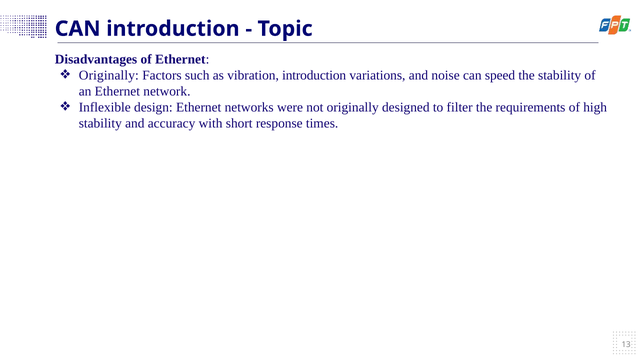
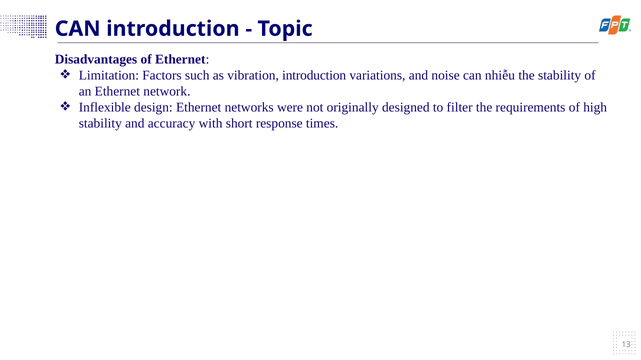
Originally at (109, 75): Originally -> Limitation
speed: speed -> nhiễu
